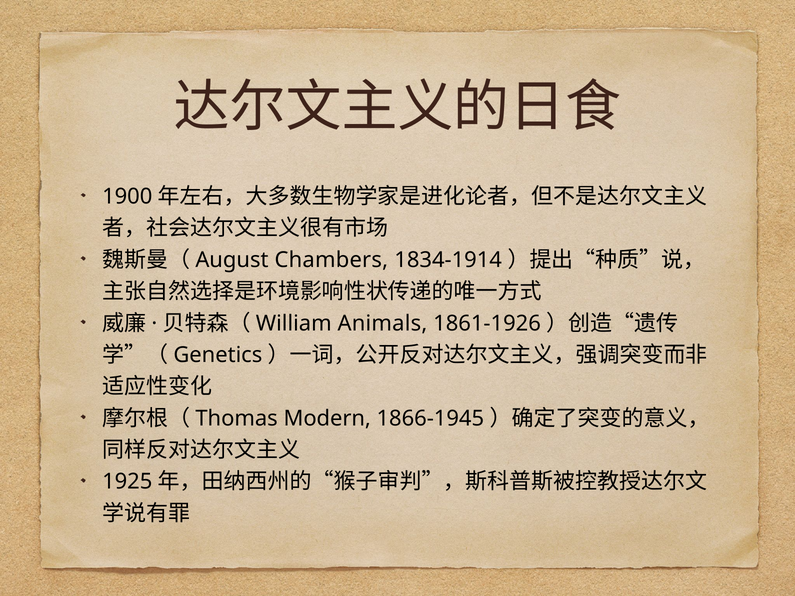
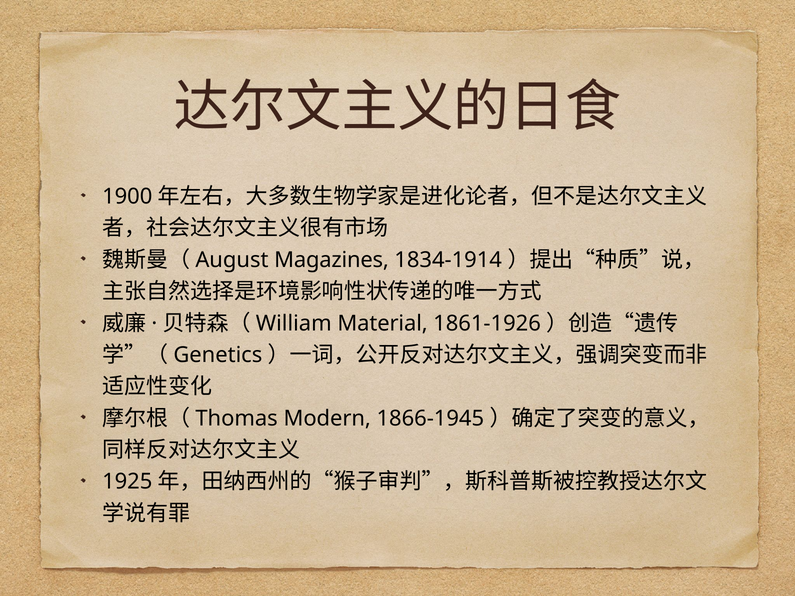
Chambers: Chambers -> Magazines
Animals: Animals -> Material
